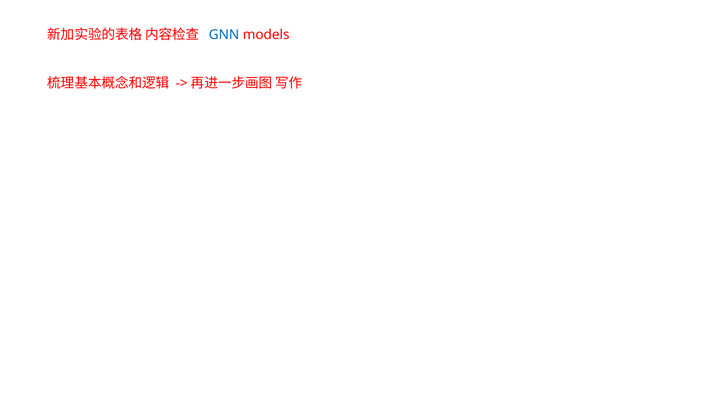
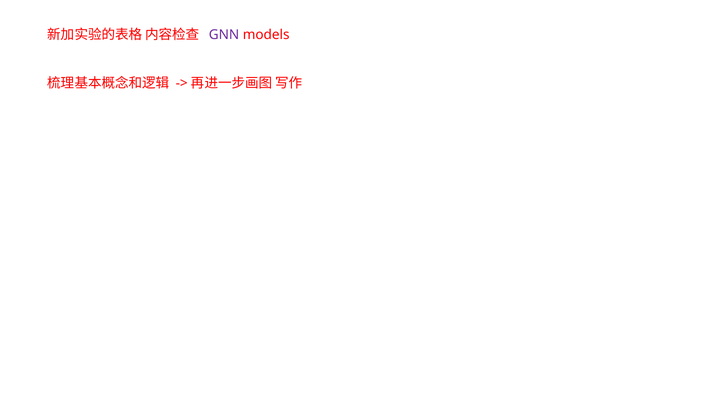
GNN colour: blue -> purple
